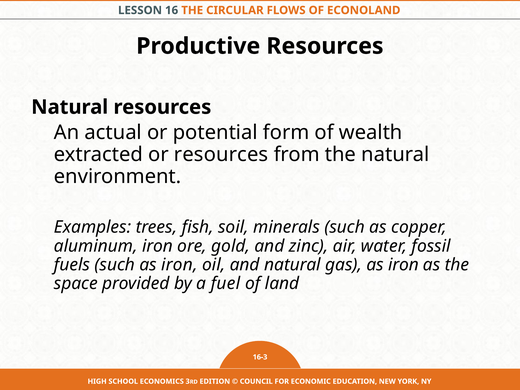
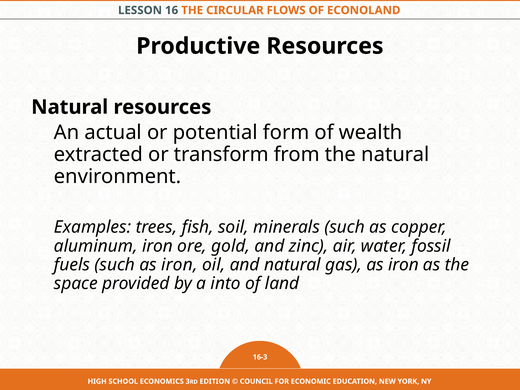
or resources: resources -> transform
fuel: fuel -> into
